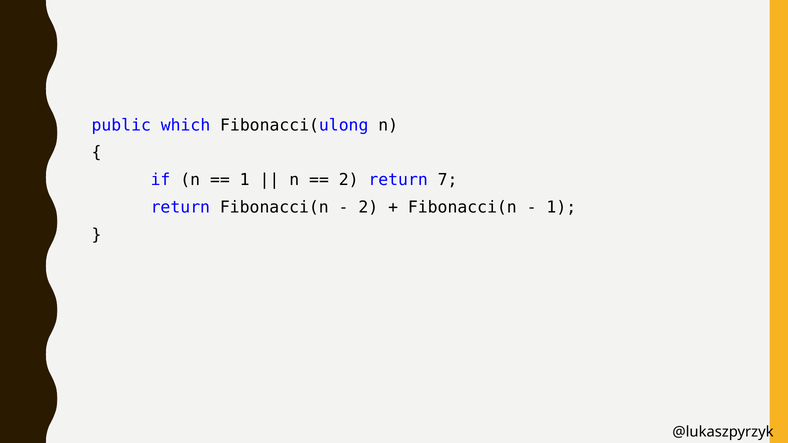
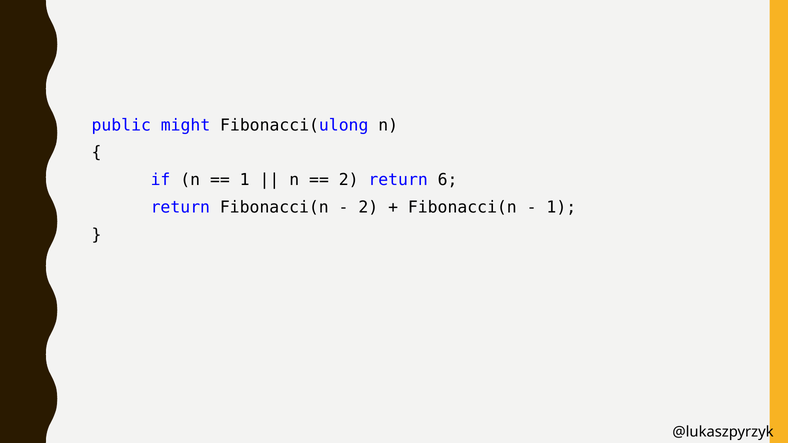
which: which -> might
7: 7 -> 6
